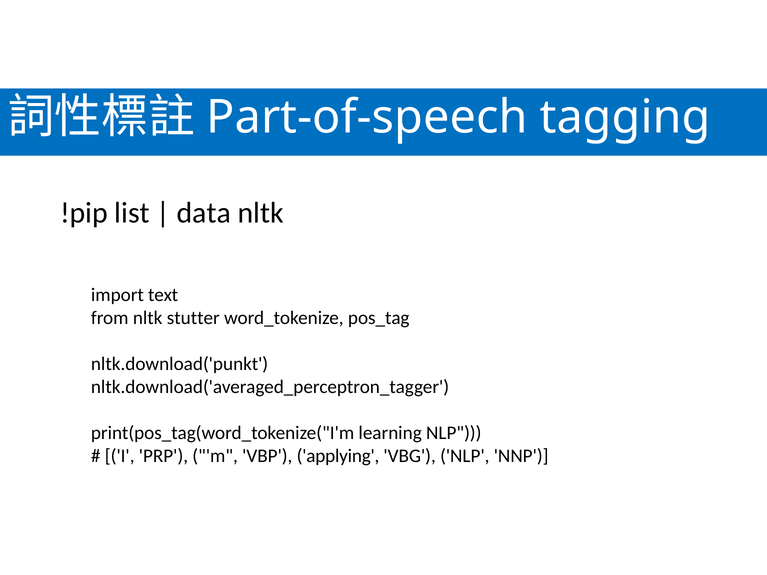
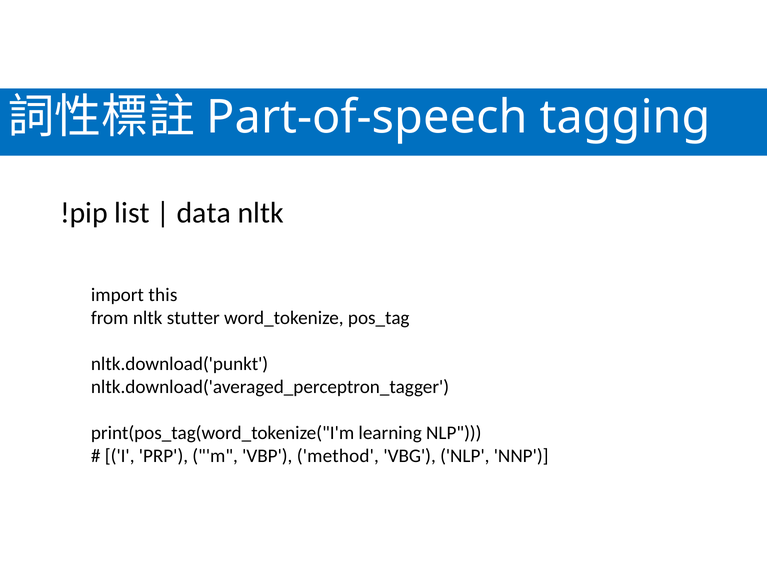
text: text -> this
applying: applying -> method
